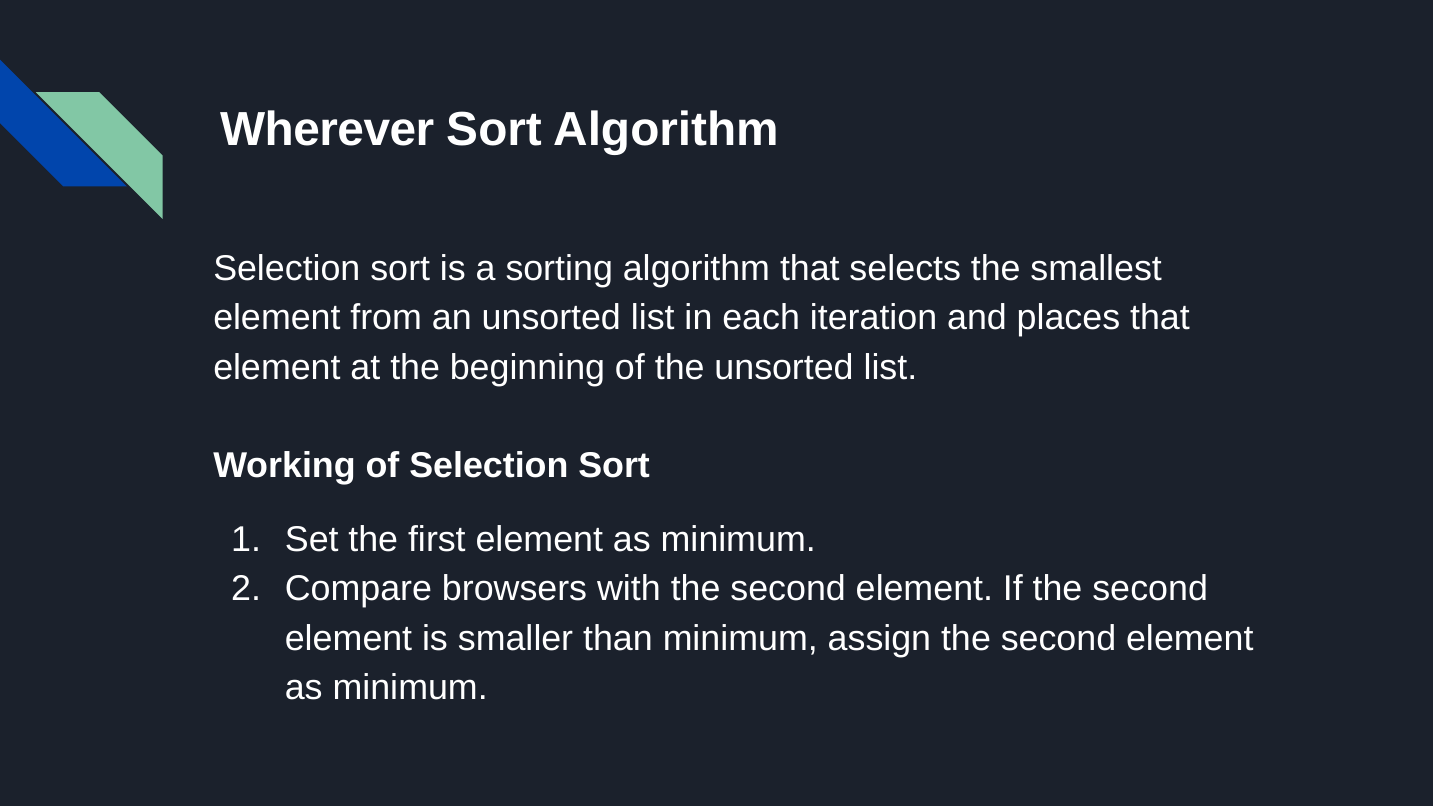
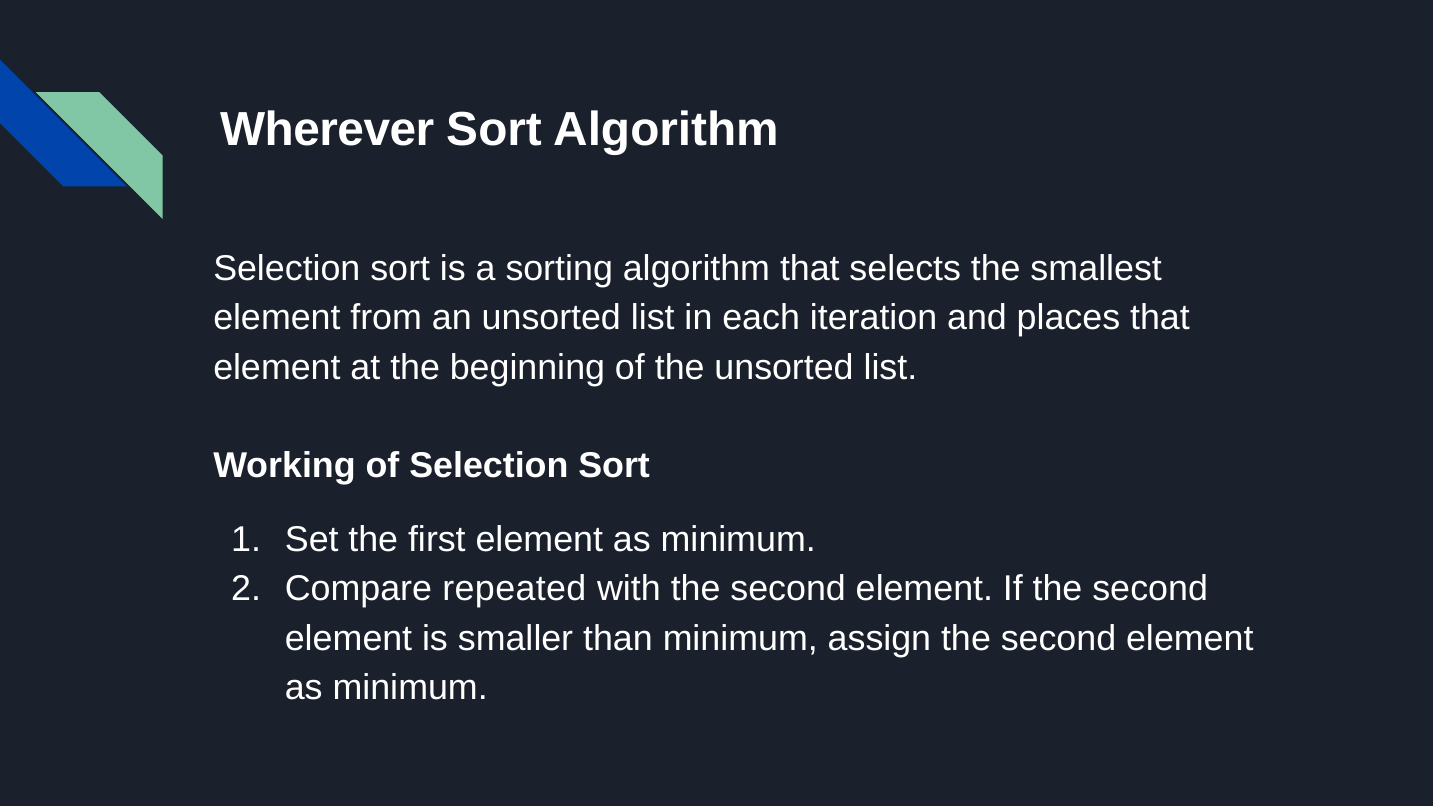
browsers: browsers -> repeated
